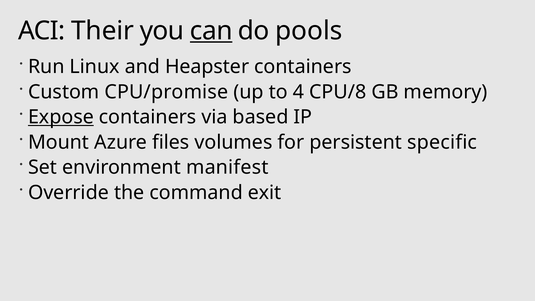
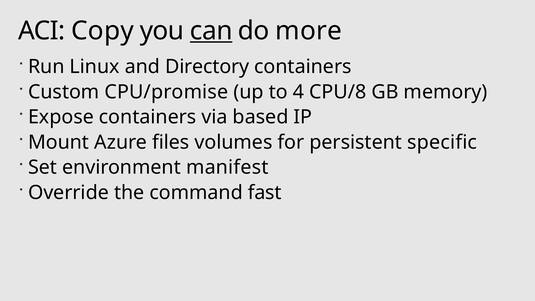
Their: Their -> Copy
pools: pools -> more
Heapster: Heapster -> Directory
Expose underline: present -> none
exit: exit -> fast
